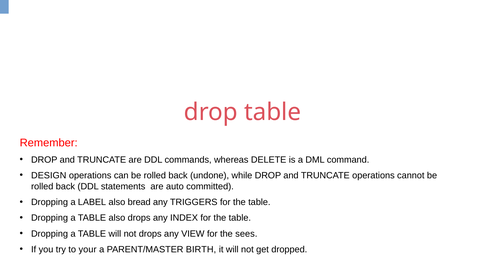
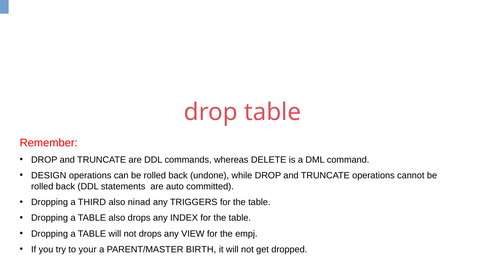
LABEL: LABEL -> THIRD
bread: bread -> ninad
sees: sees -> empj
